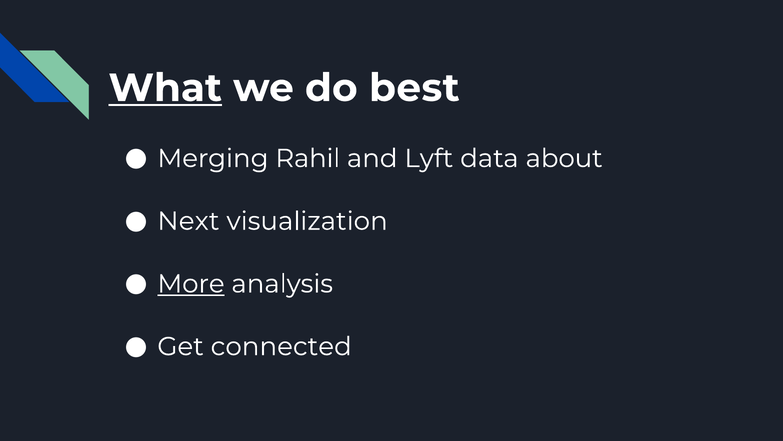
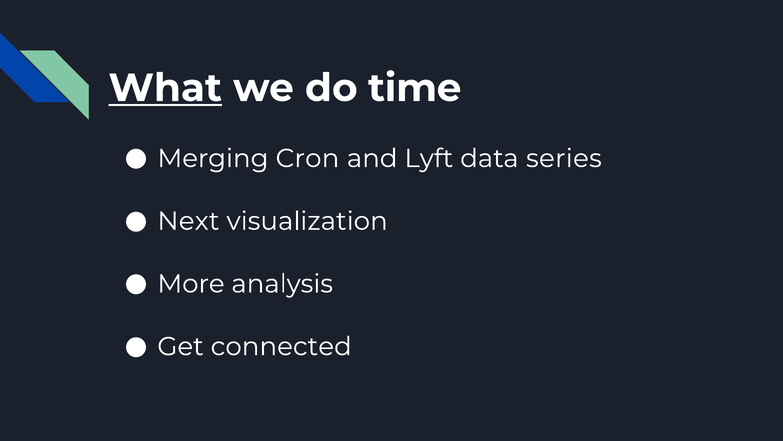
best: best -> time
Rahil: Rahil -> Cron
about: about -> series
More underline: present -> none
